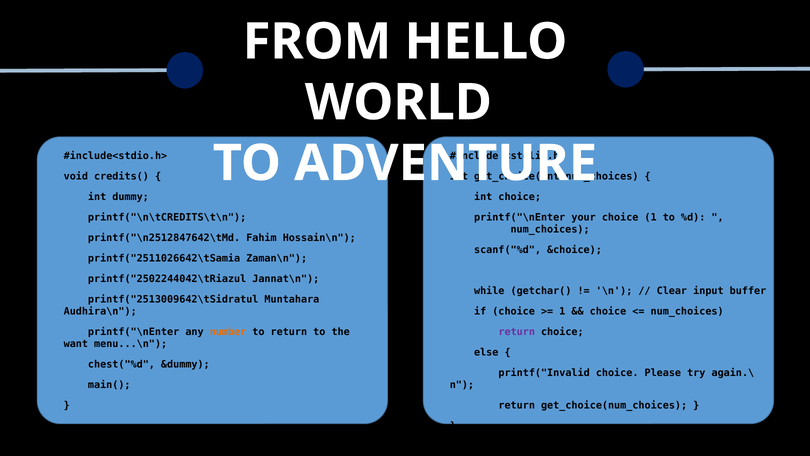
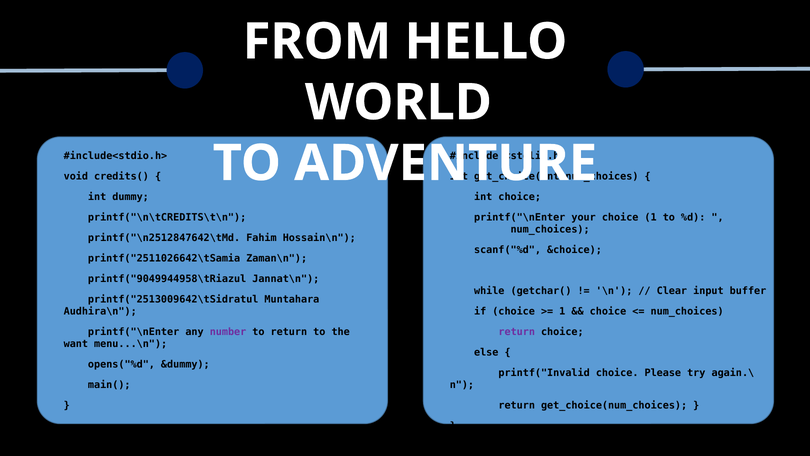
printf("2502244042\tRiazul: printf("2502244042\tRiazul -> printf("9049944958\tRiazul
number colour: orange -> purple
chest("%d: chest("%d -> opens("%d
